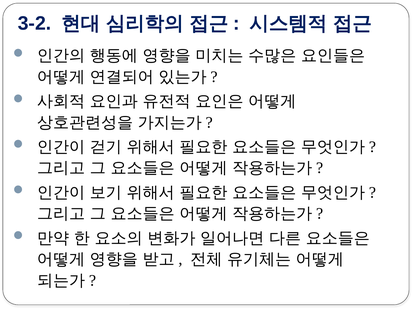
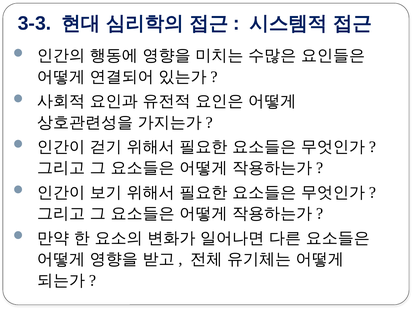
3-2: 3-2 -> 3-3
